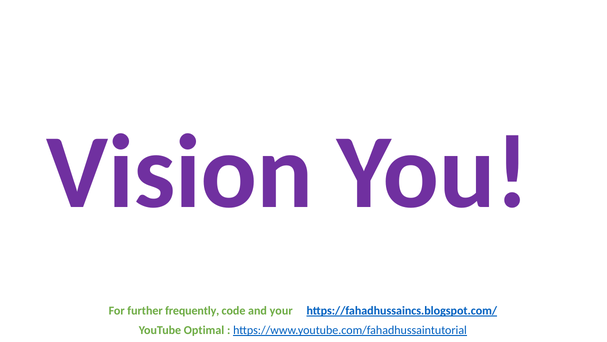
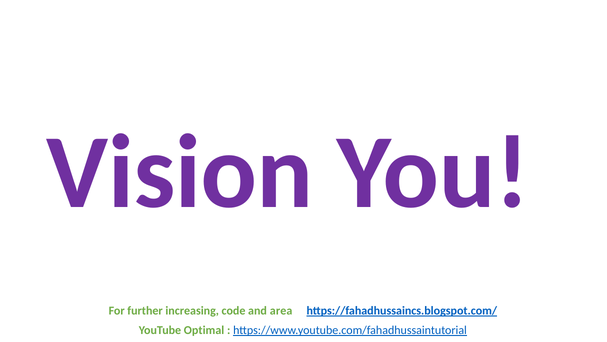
frequently: frequently -> increasing
your: your -> area
